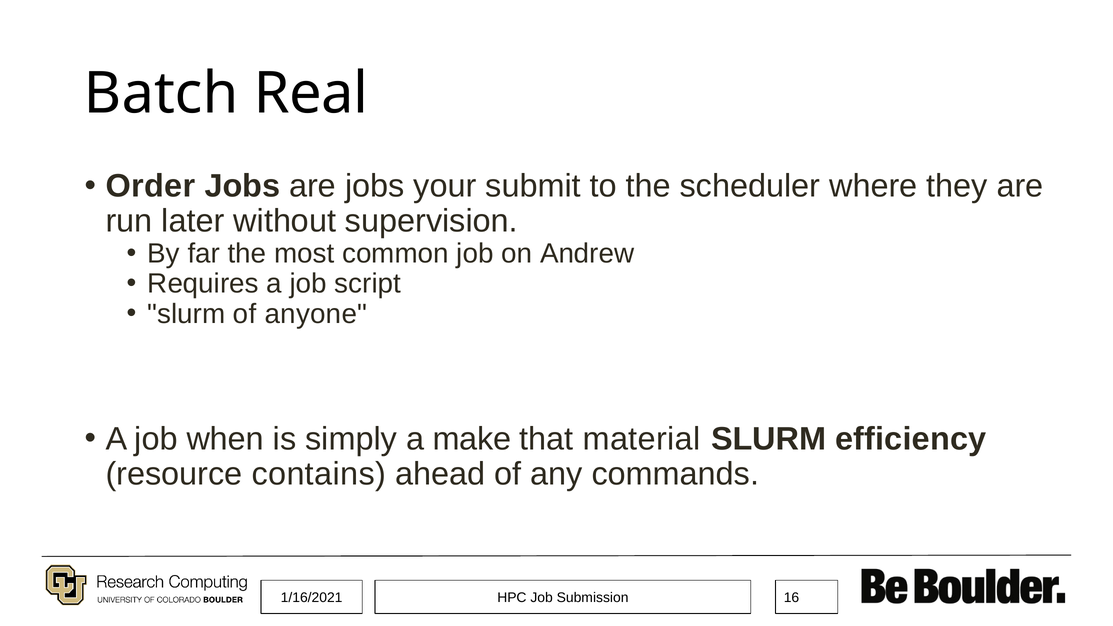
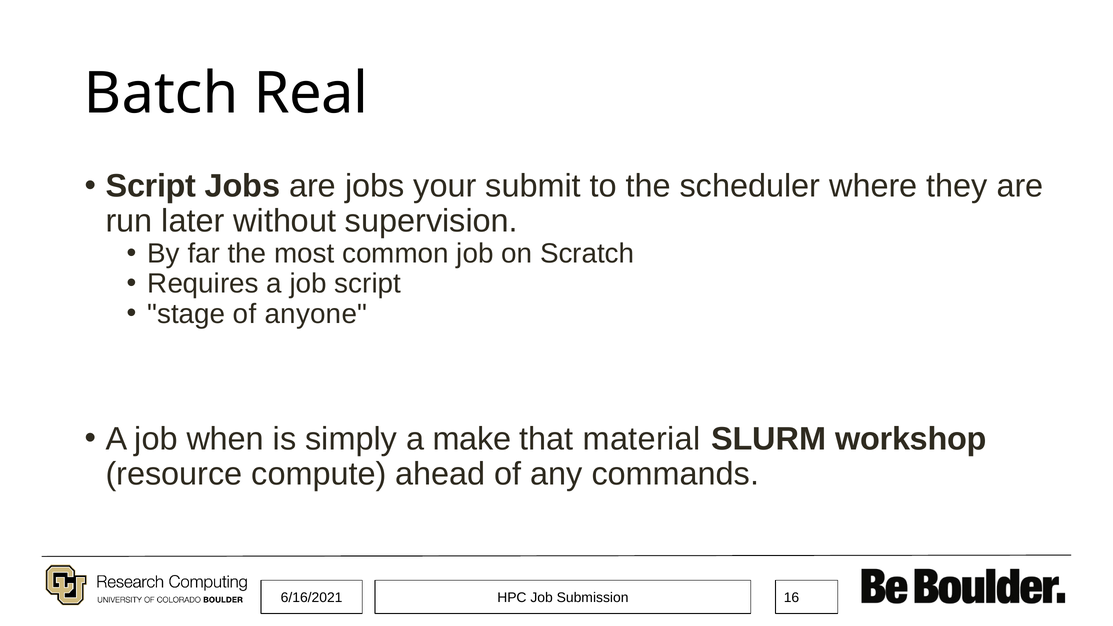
Order at (151, 186): Order -> Script
Andrew: Andrew -> Scratch
slurm at (186, 314): slurm -> stage
efficiency: efficiency -> workshop
contains: contains -> compute
1/16/2021: 1/16/2021 -> 6/16/2021
